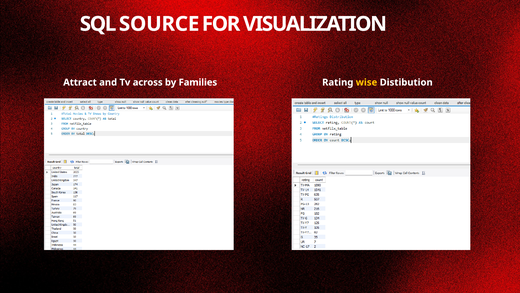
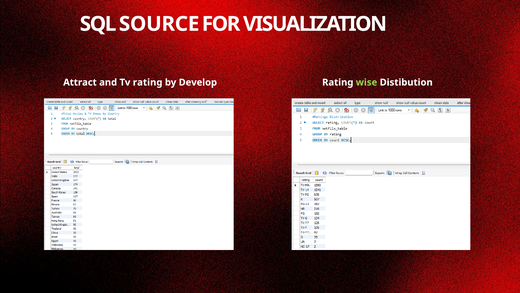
Tv across: across -> rating
Families: Families -> Develop
wise colour: yellow -> light green
